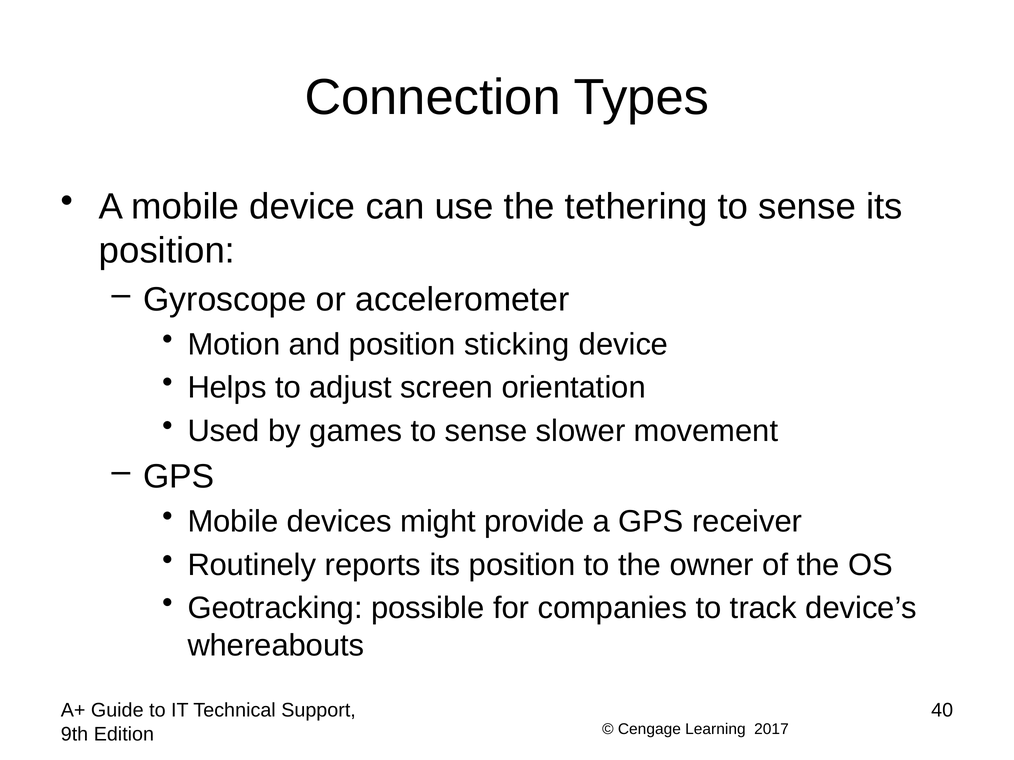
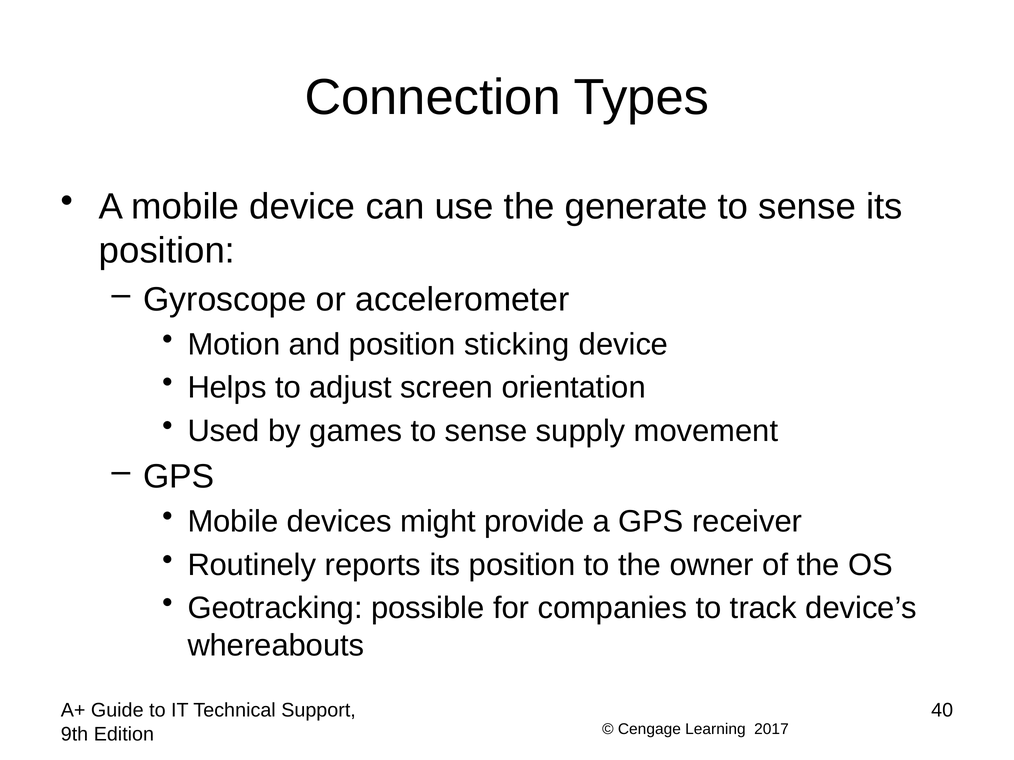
tethering: tethering -> generate
slower: slower -> supply
